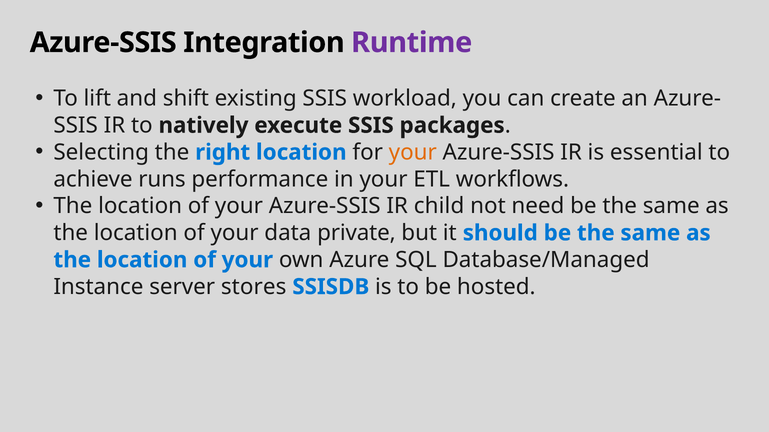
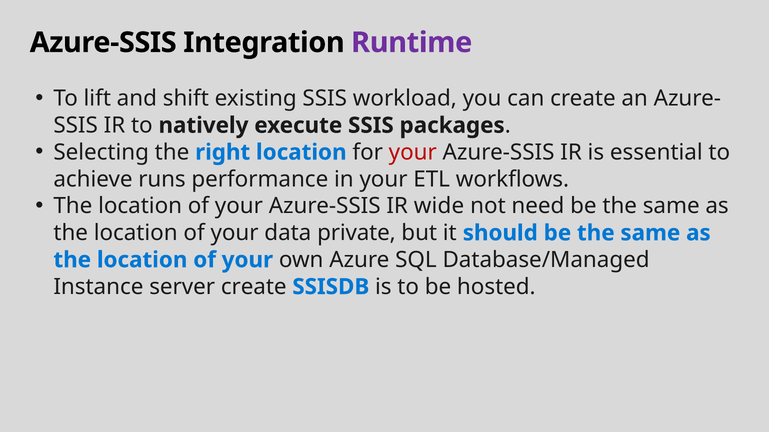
your at (413, 152) colour: orange -> red
child: child -> wide
server stores: stores -> create
